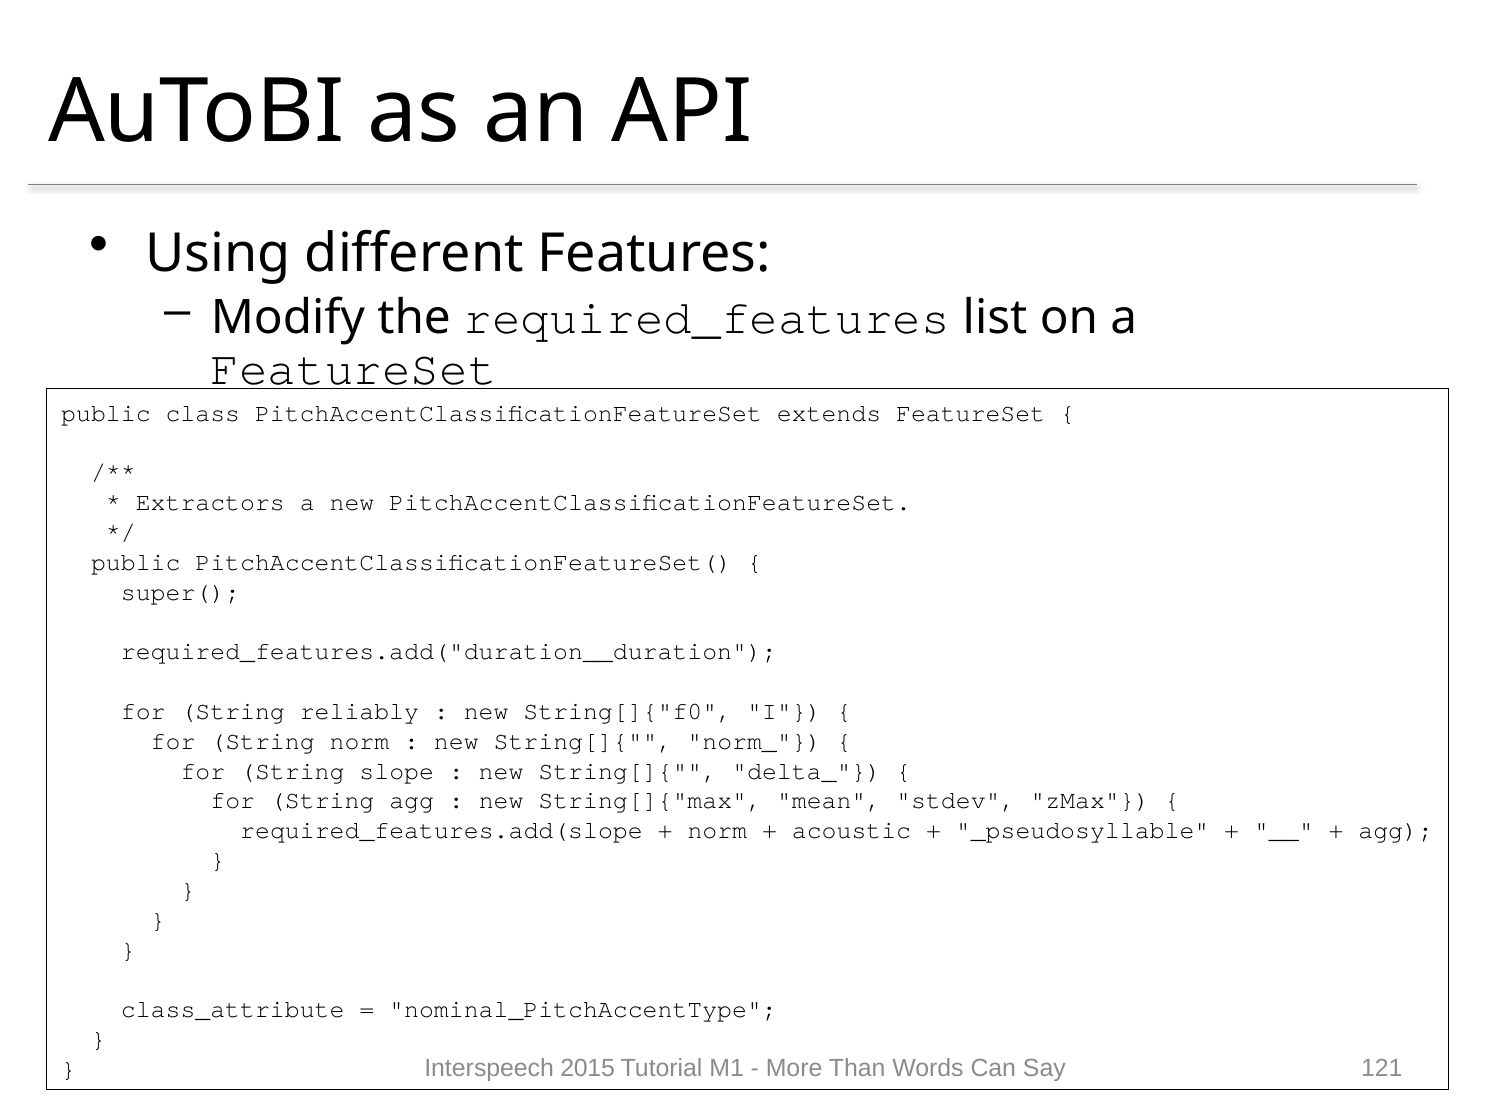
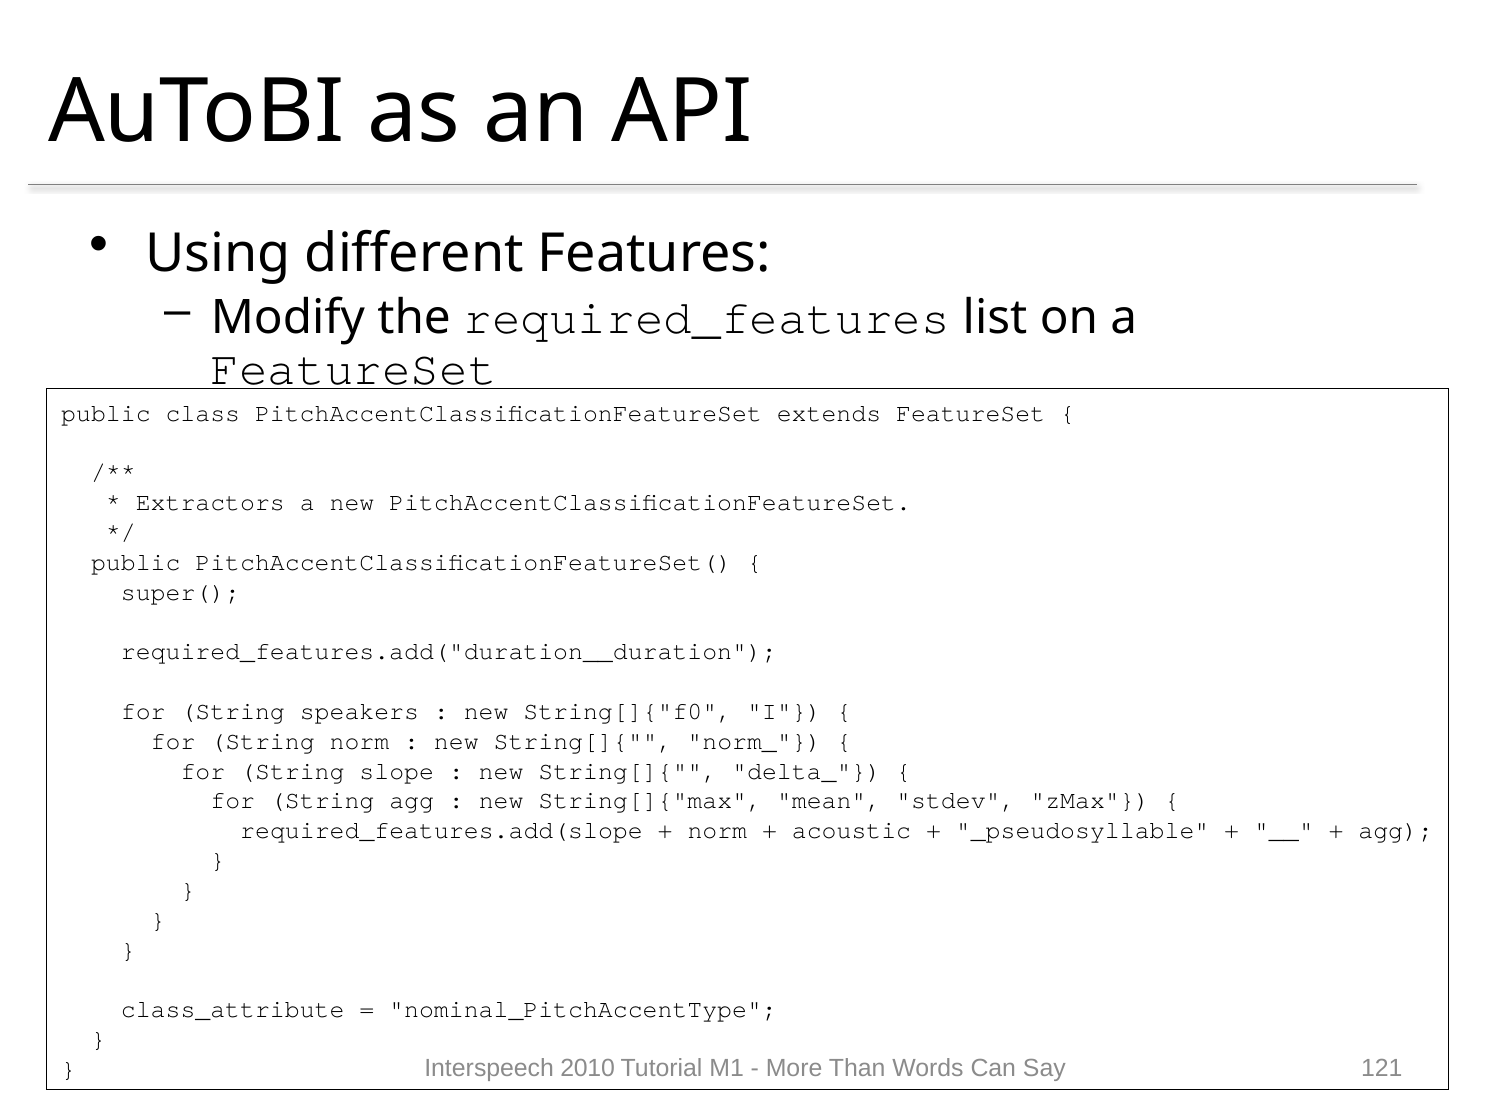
reliably: reliably -> speakers
2015: 2015 -> 2010
